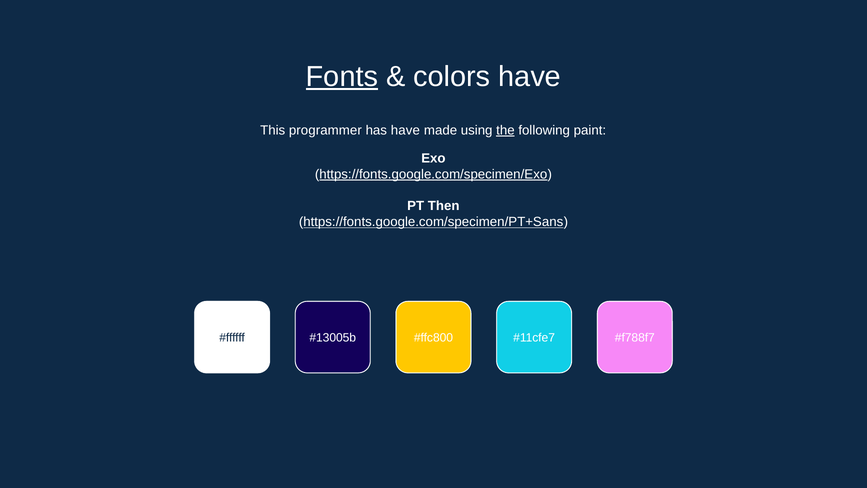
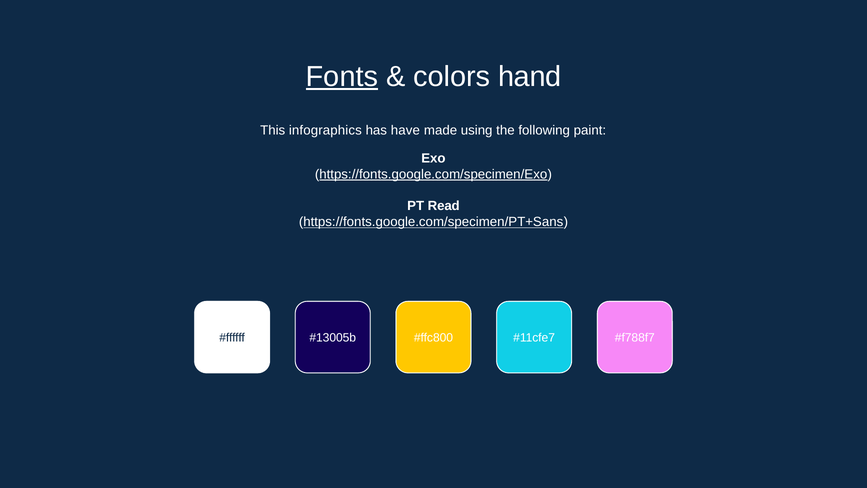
colors have: have -> hand
programmer: programmer -> infographics
the underline: present -> none
Then: Then -> Read
